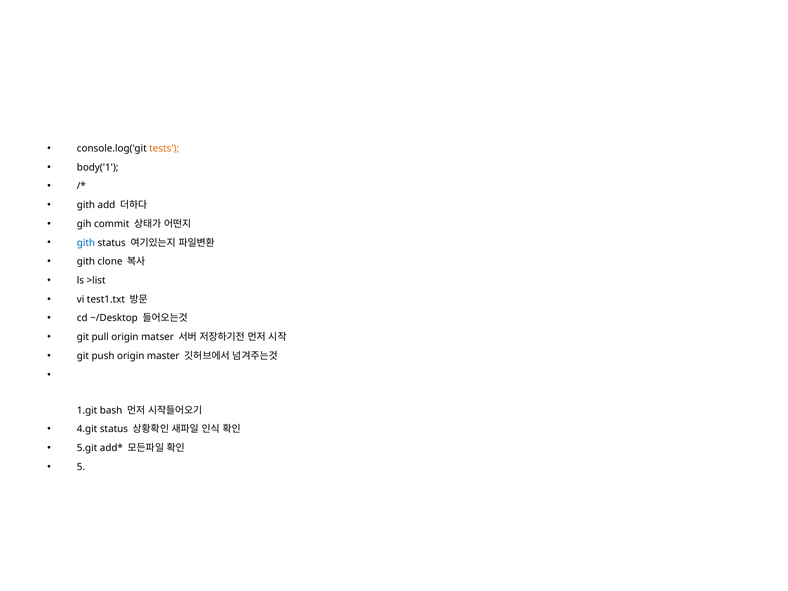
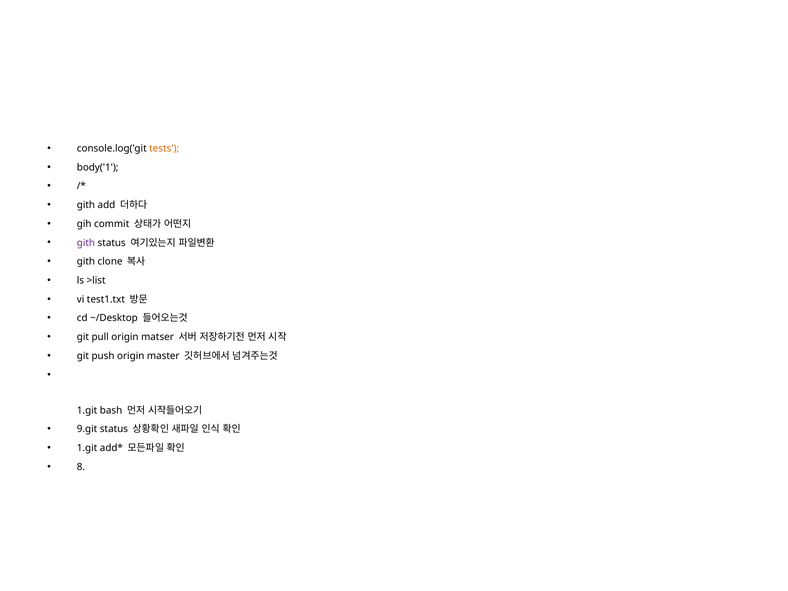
gith at (86, 243) colour: blue -> purple
4.git: 4.git -> 9.git
5.git at (87, 448): 5.git -> 1.git
5: 5 -> 8
